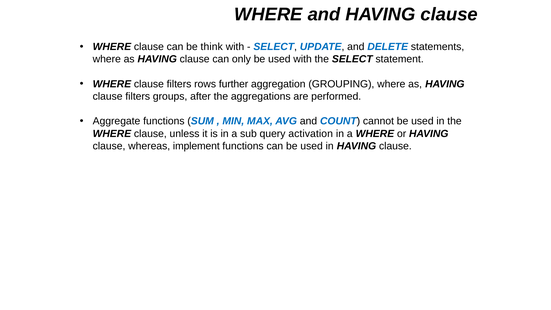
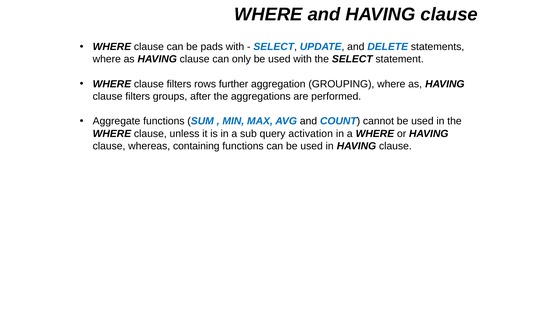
think: think -> pads
implement: implement -> containing
